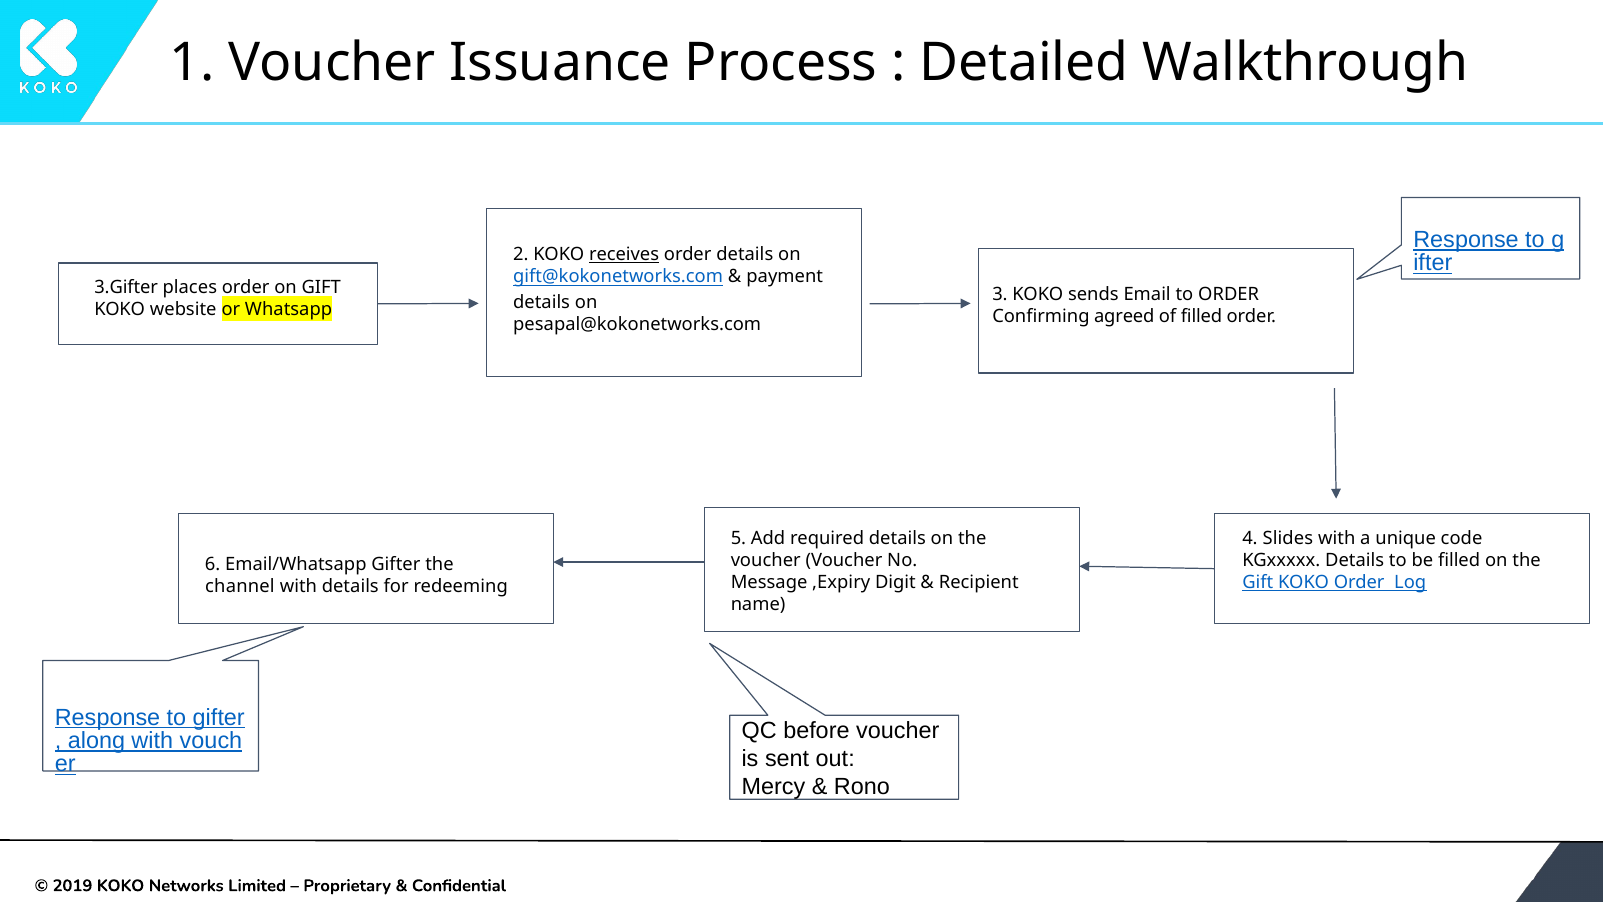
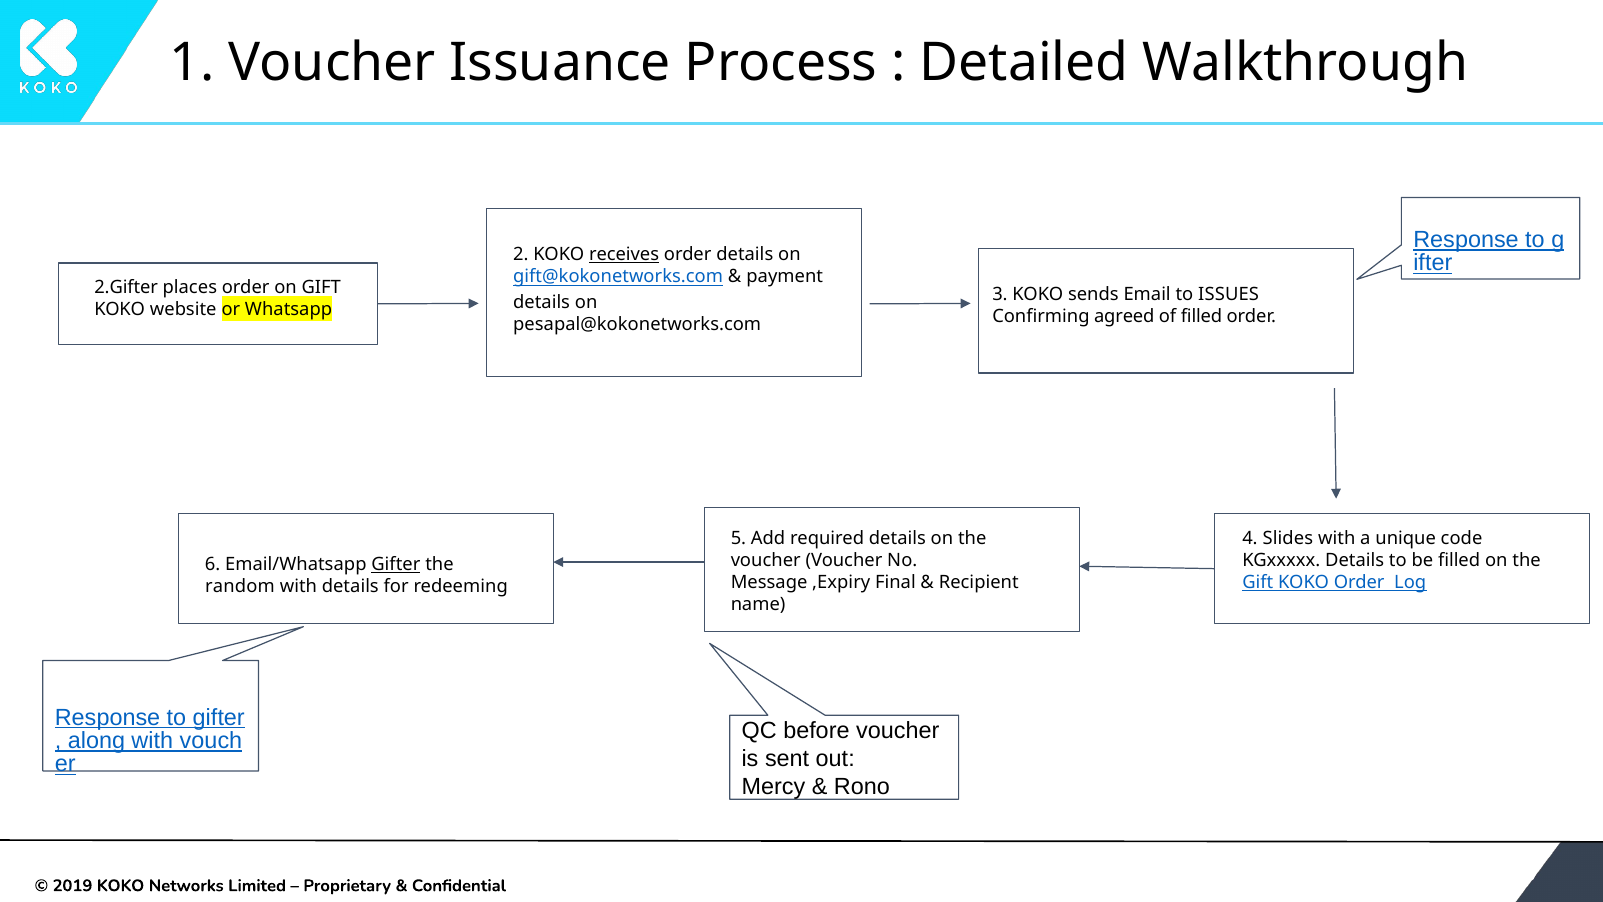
3.Gifter: 3.Gifter -> 2.Gifter
to ORDER: ORDER -> ISSUES
Gifter at (396, 564) underline: none -> present
Digit: Digit -> Final
channel: channel -> random
